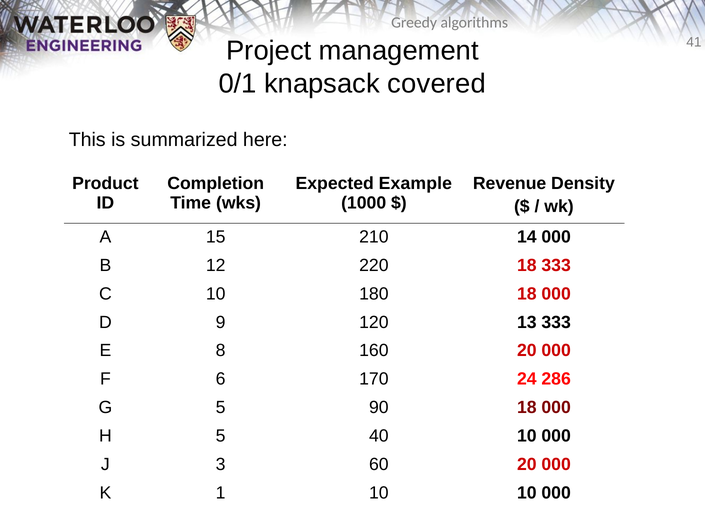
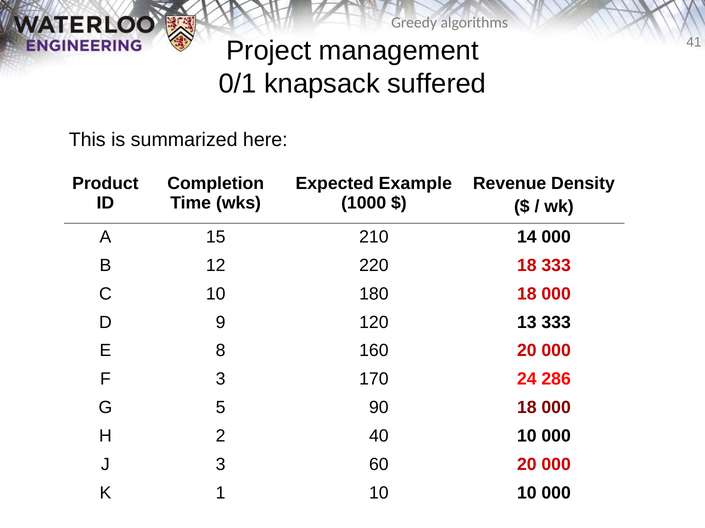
covered: covered -> suffered
F 6: 6 -> 3
H 5: 5 -> 2
